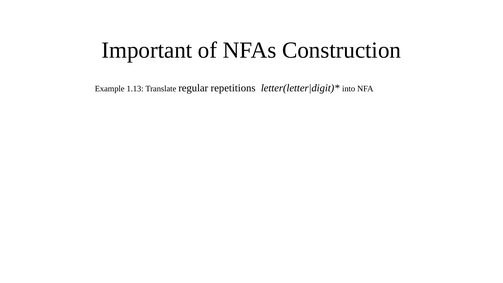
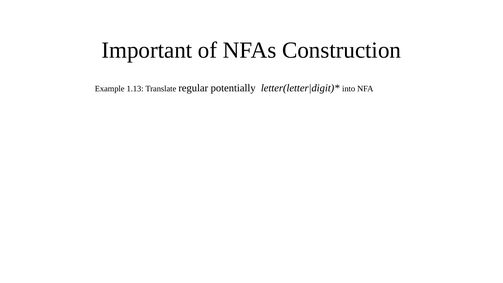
repetitions: repetitions -> potentially
